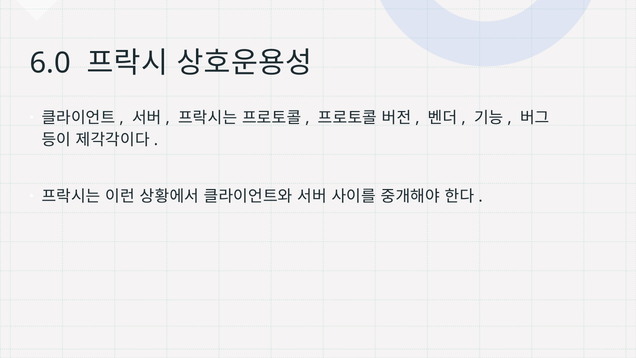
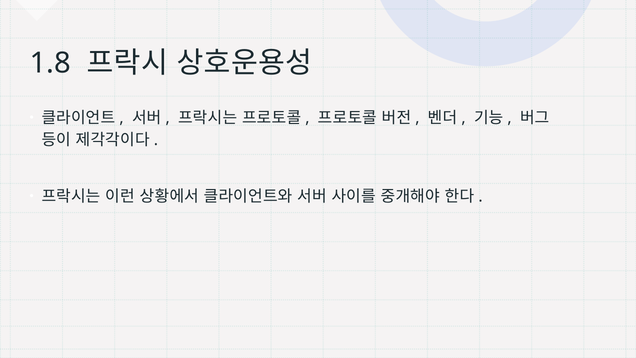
6.0: 6.0 -> 1.8
